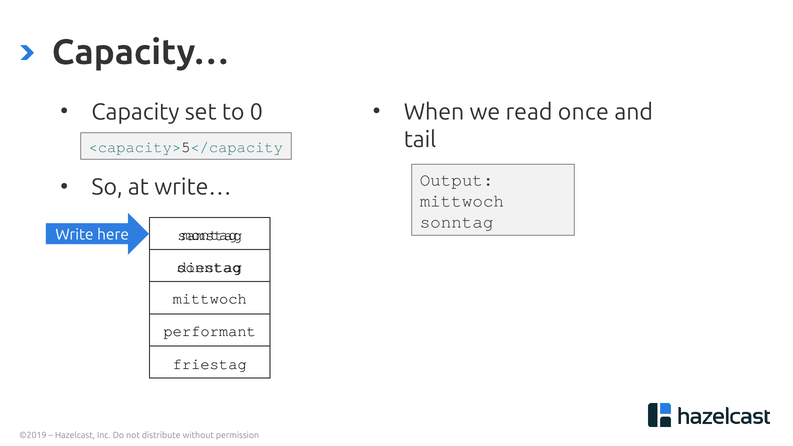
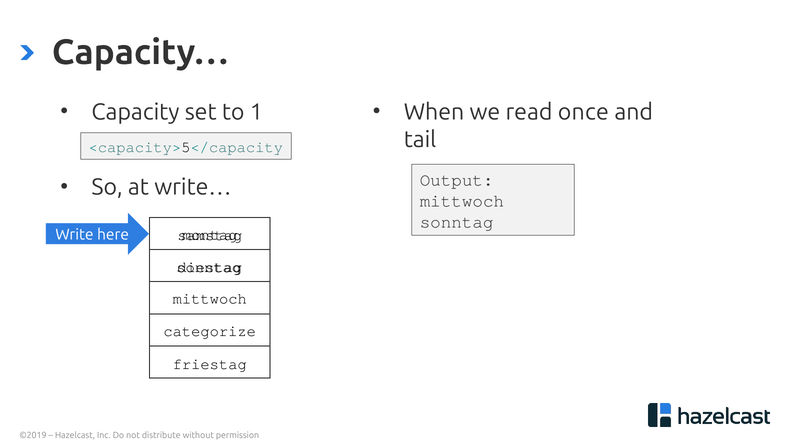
0: 0 -> 1
performant: performant -> categorize
